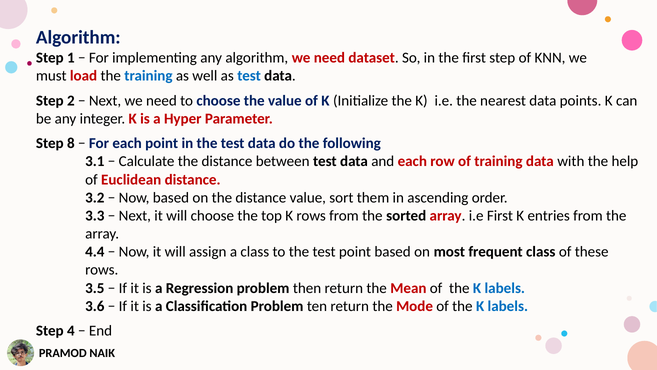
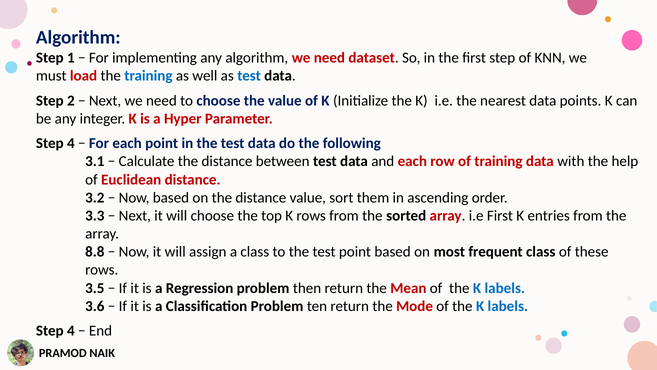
8 at (71, 143): 8 -> 4
4.4: 4.4 -> 8.8
